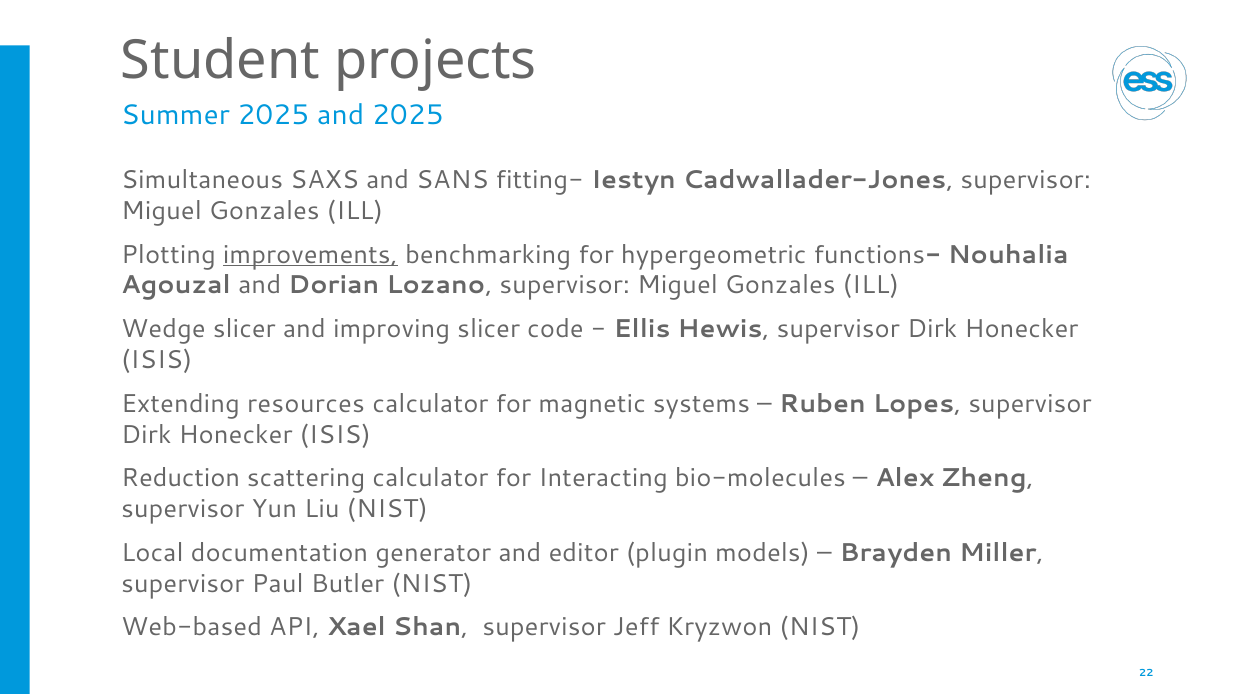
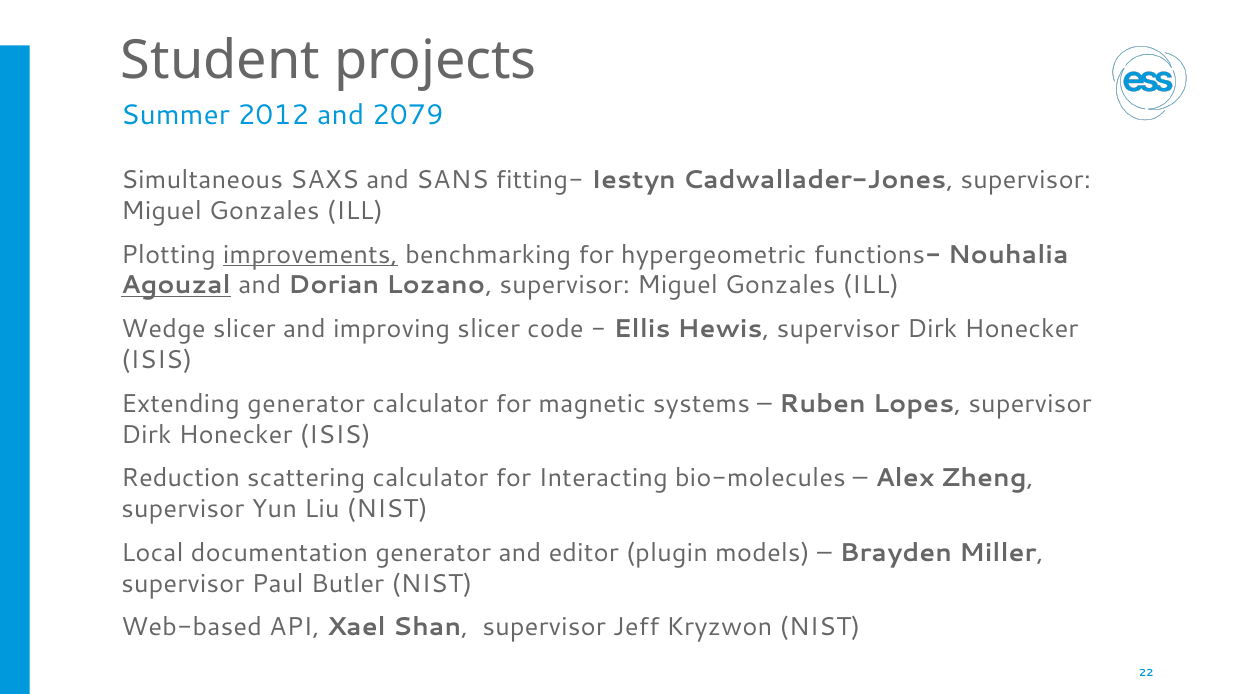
Summer 2025: 2025 -> 2012
and 2025: 2025 -> 2079
Agouzal underline: none -> present
Extending resources: resources -> generator
